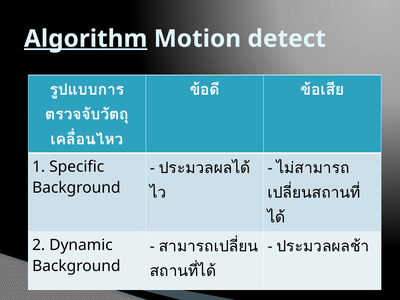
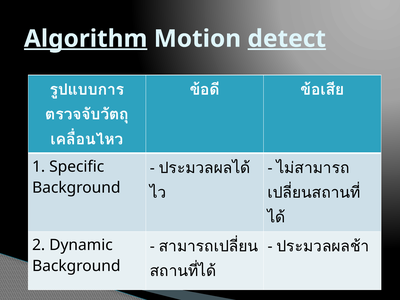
detect underline: none -> present
